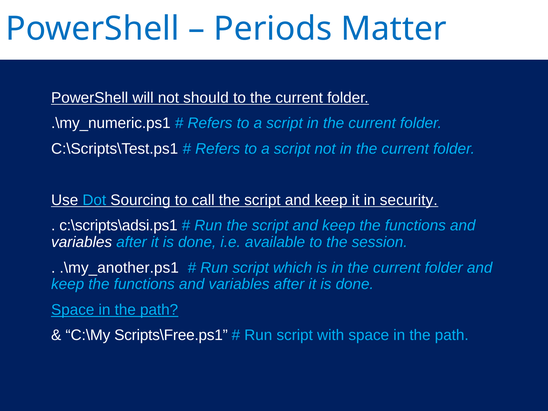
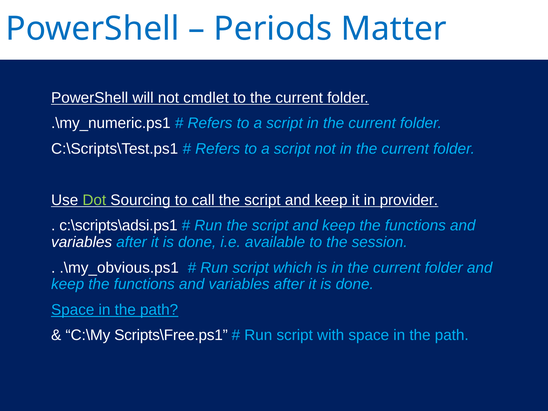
should: should -> cmdlet
Dot colour: light blue -> light green
security: security -> provider
.\my_another.ps1: .\my_another.ps1 -> .\my_obvious.ps1
